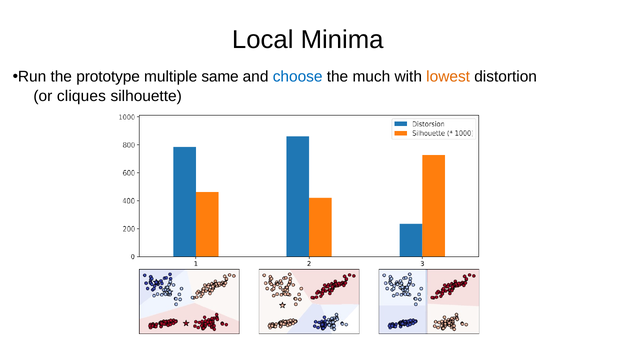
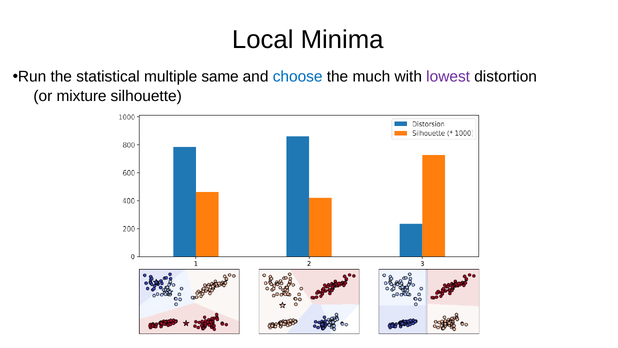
prototype: prototype -> statistical
lowest colour: orange -> purple
cliques: cliques -> mixture
